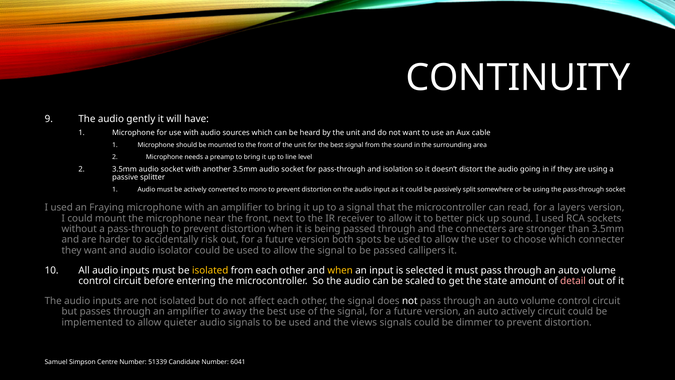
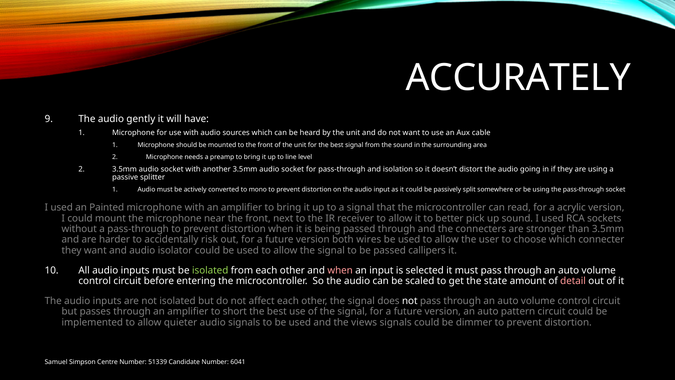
CONTINUITY: CONTINUITY -> ACCURATELY
Fraying: Fraying -> Painted
layers: layers -> acrylic
spots: spots -> wires
isolated at (210, 270) colour: yellow -> light green
when at (340, 270) colour: yellow -> pink
away: away -> short
auto actively: actively -> pattern
